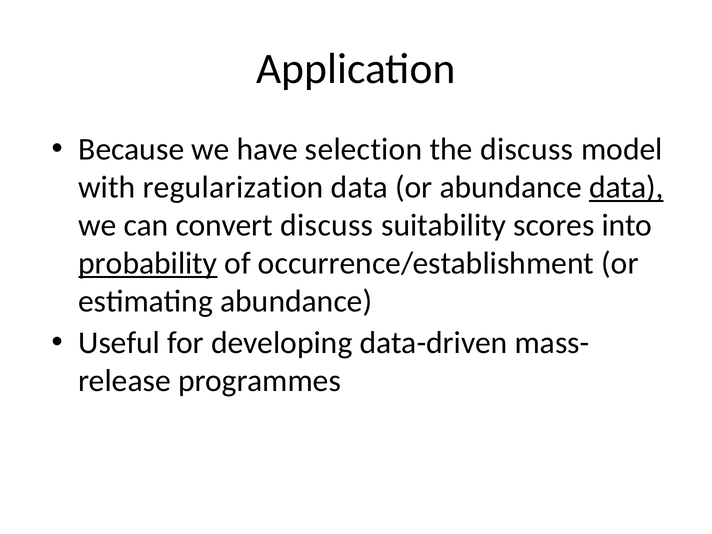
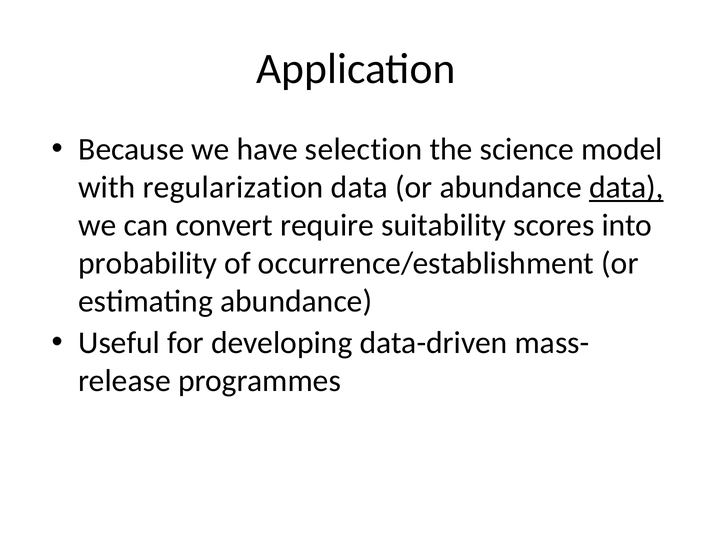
the discuss: discuss -> science
convert discuss: discuss -> require
probability underline: present -> none
